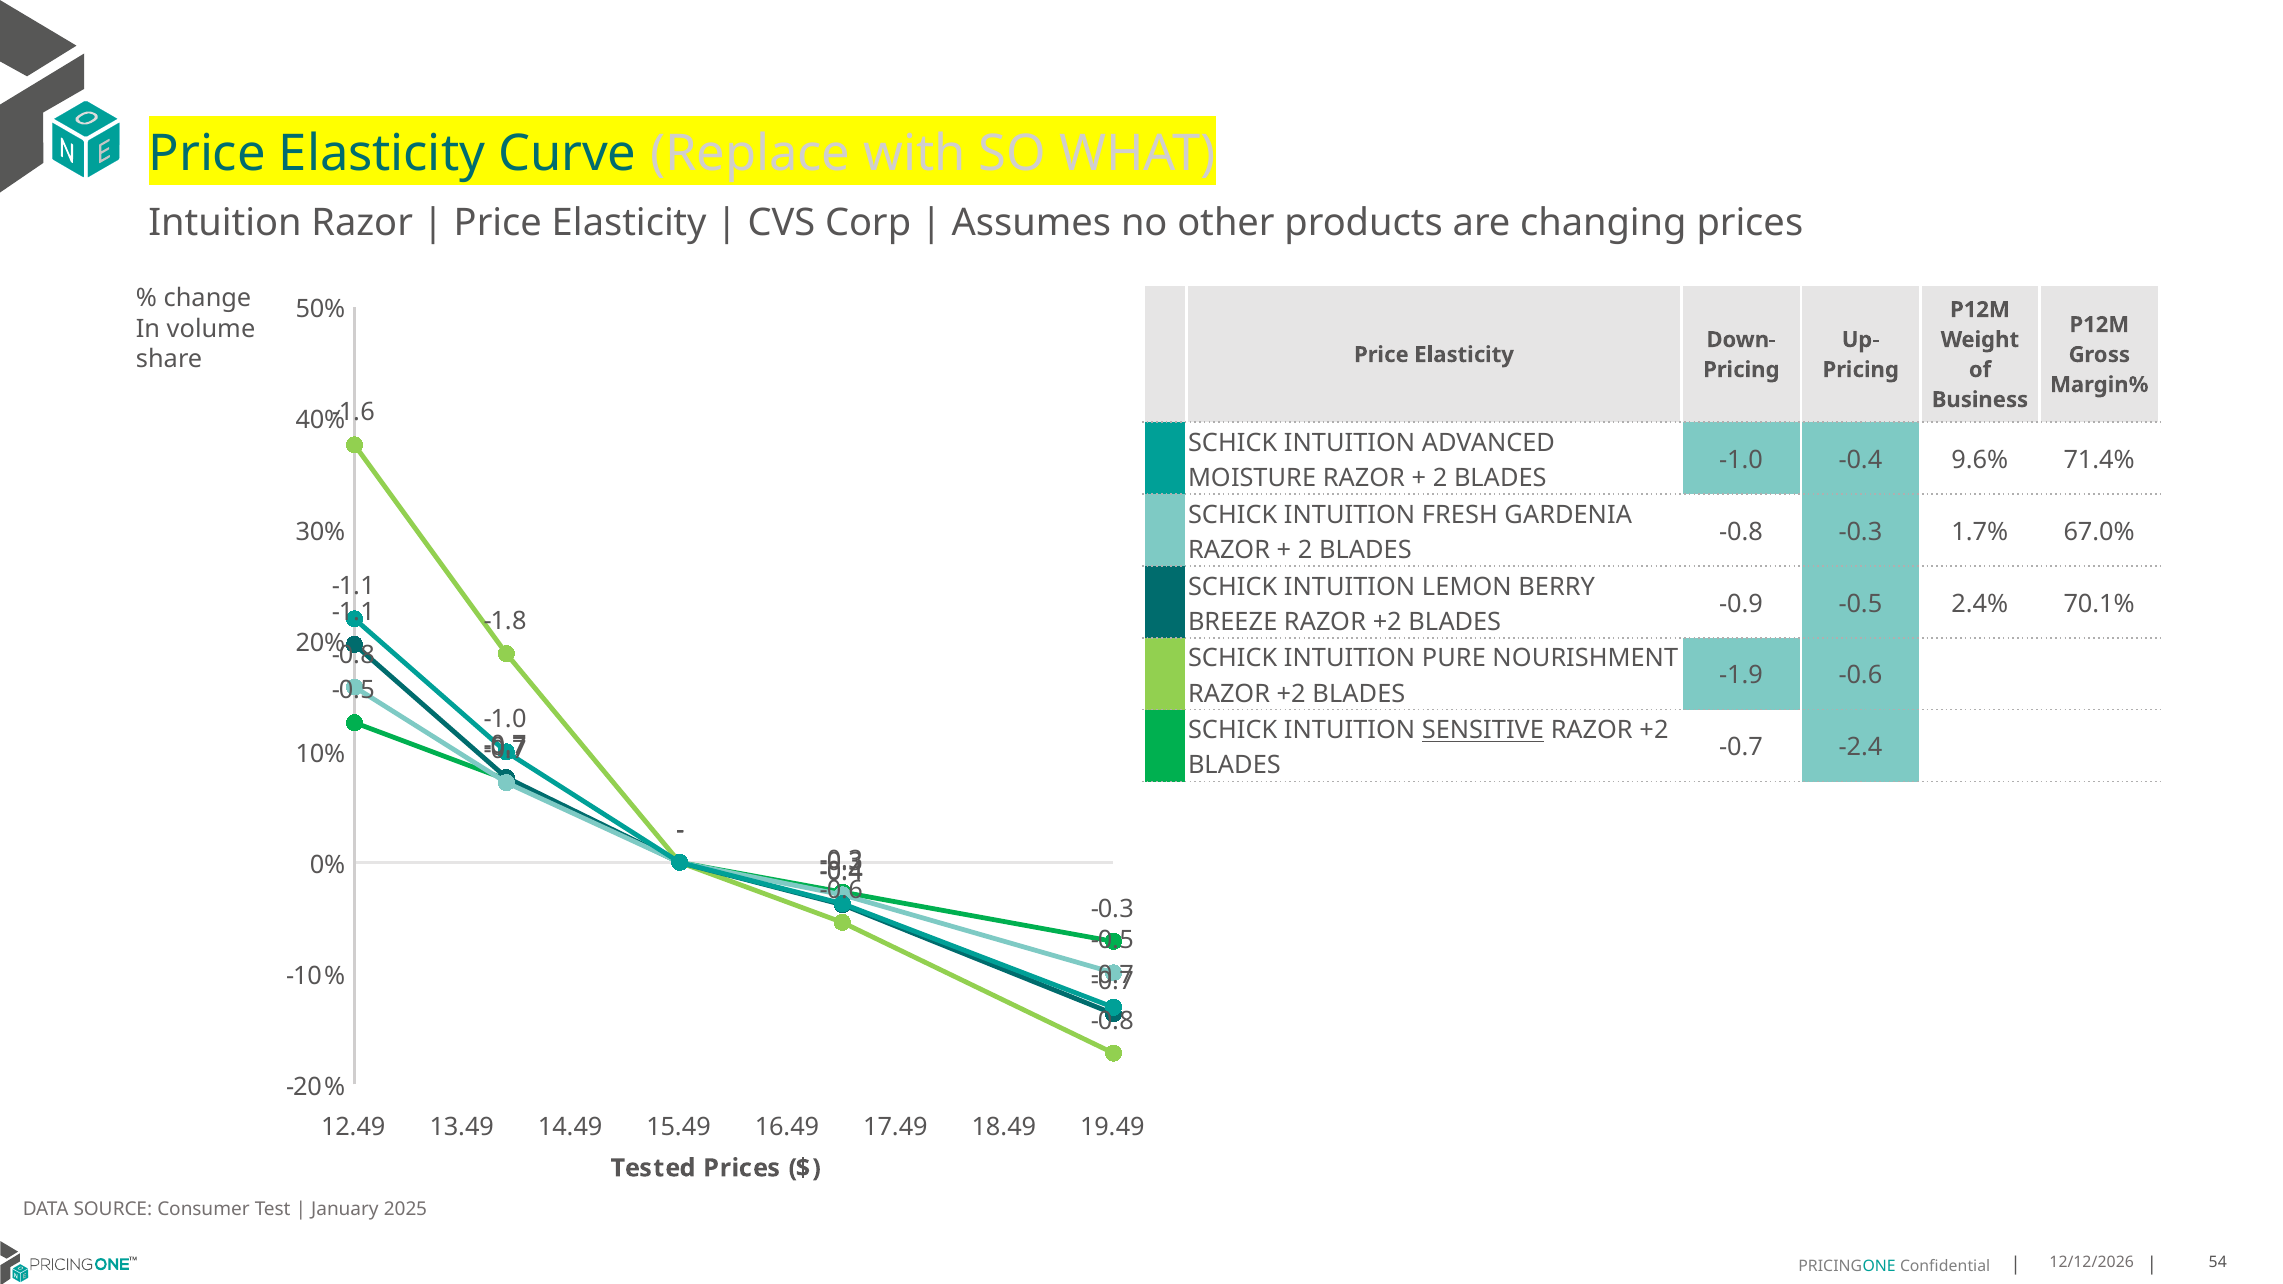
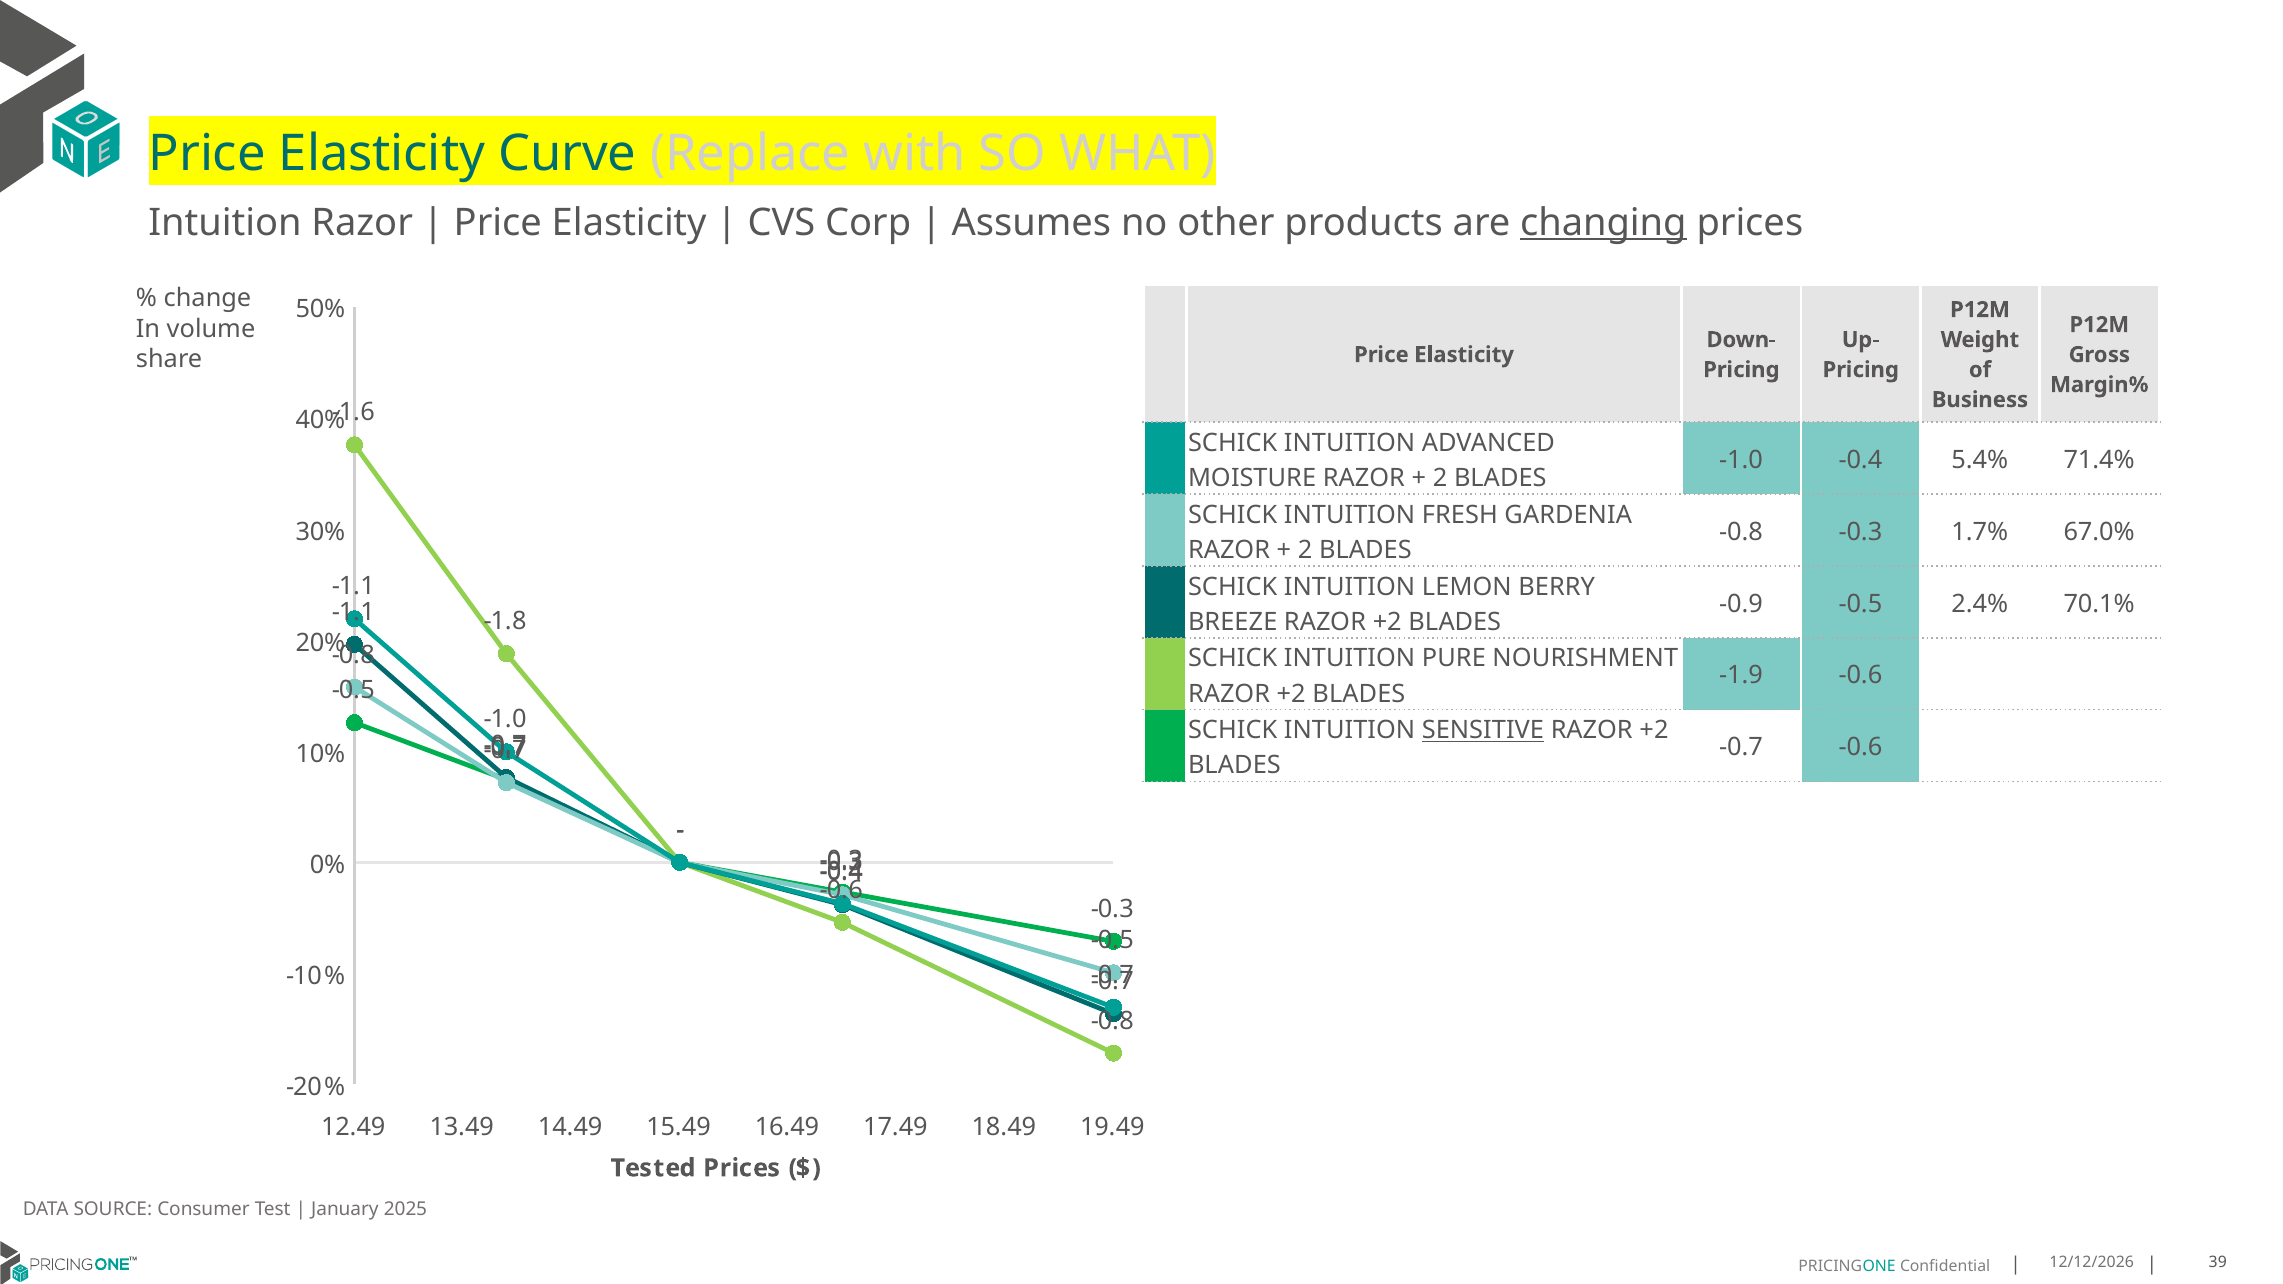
changing underline: none -> present
9.6%: 9.6% -> 5.4%
-0.7 -2.4: -2.4 -> -0.6
54: 54 -> 39
